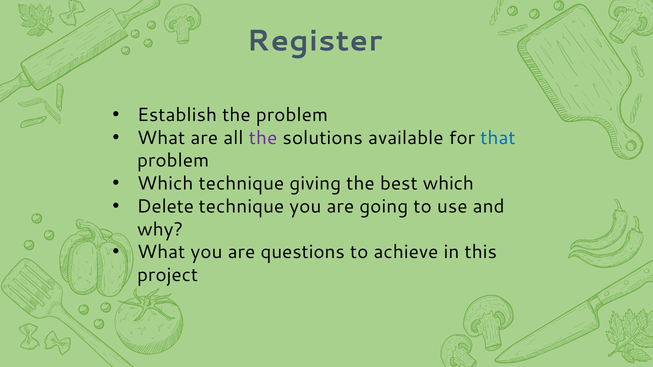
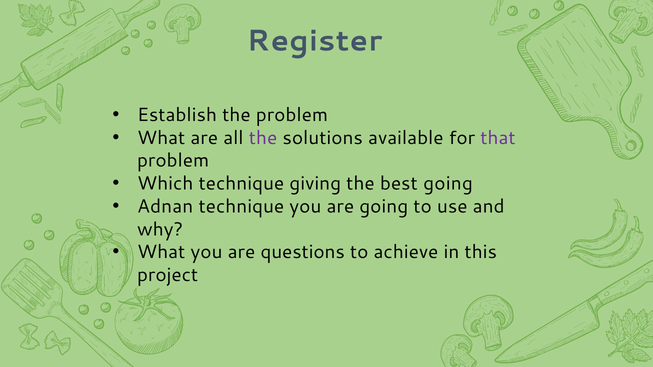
that colour: blue -> purple
best which: which -> going
Delete: Delete -> Adnan
